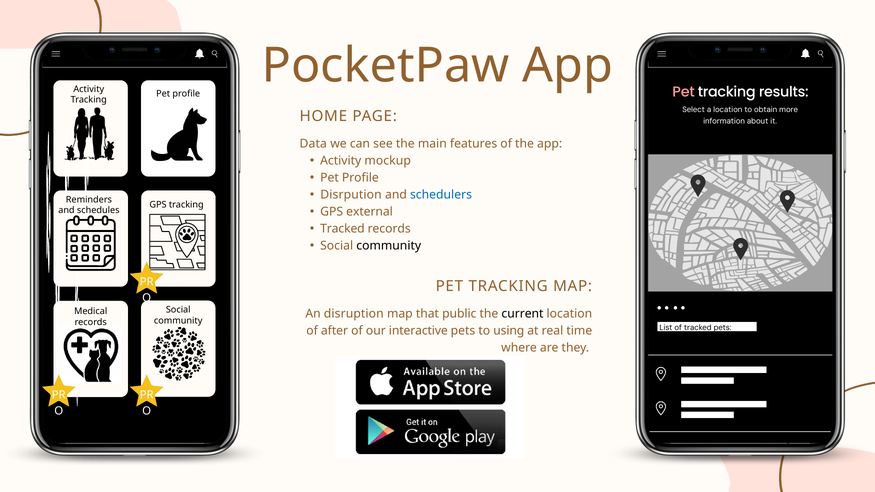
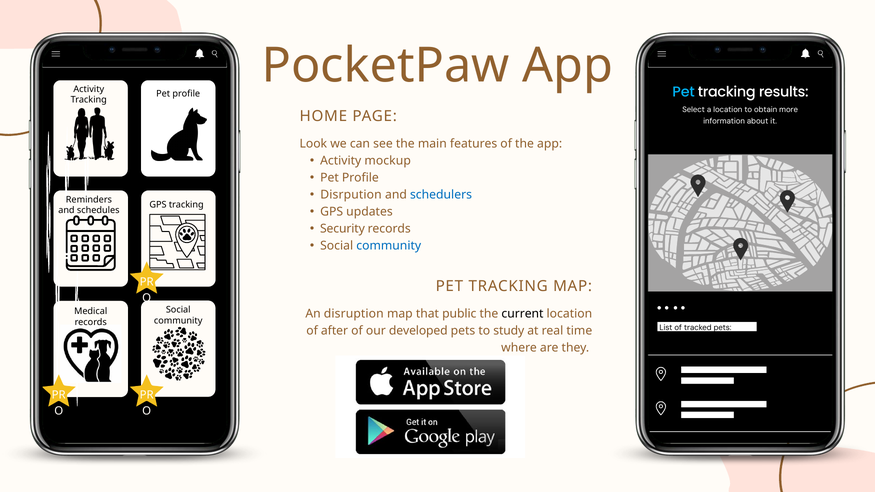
Pet at (684, 92) colour: pink -> light blue
Data: Data -> Look
external: external -> updates
Tracked at (342, 229): Tracked -> Security
community at (389, 246) colour: black -> blue
interactive: interactive -> developed
using: using -> study
